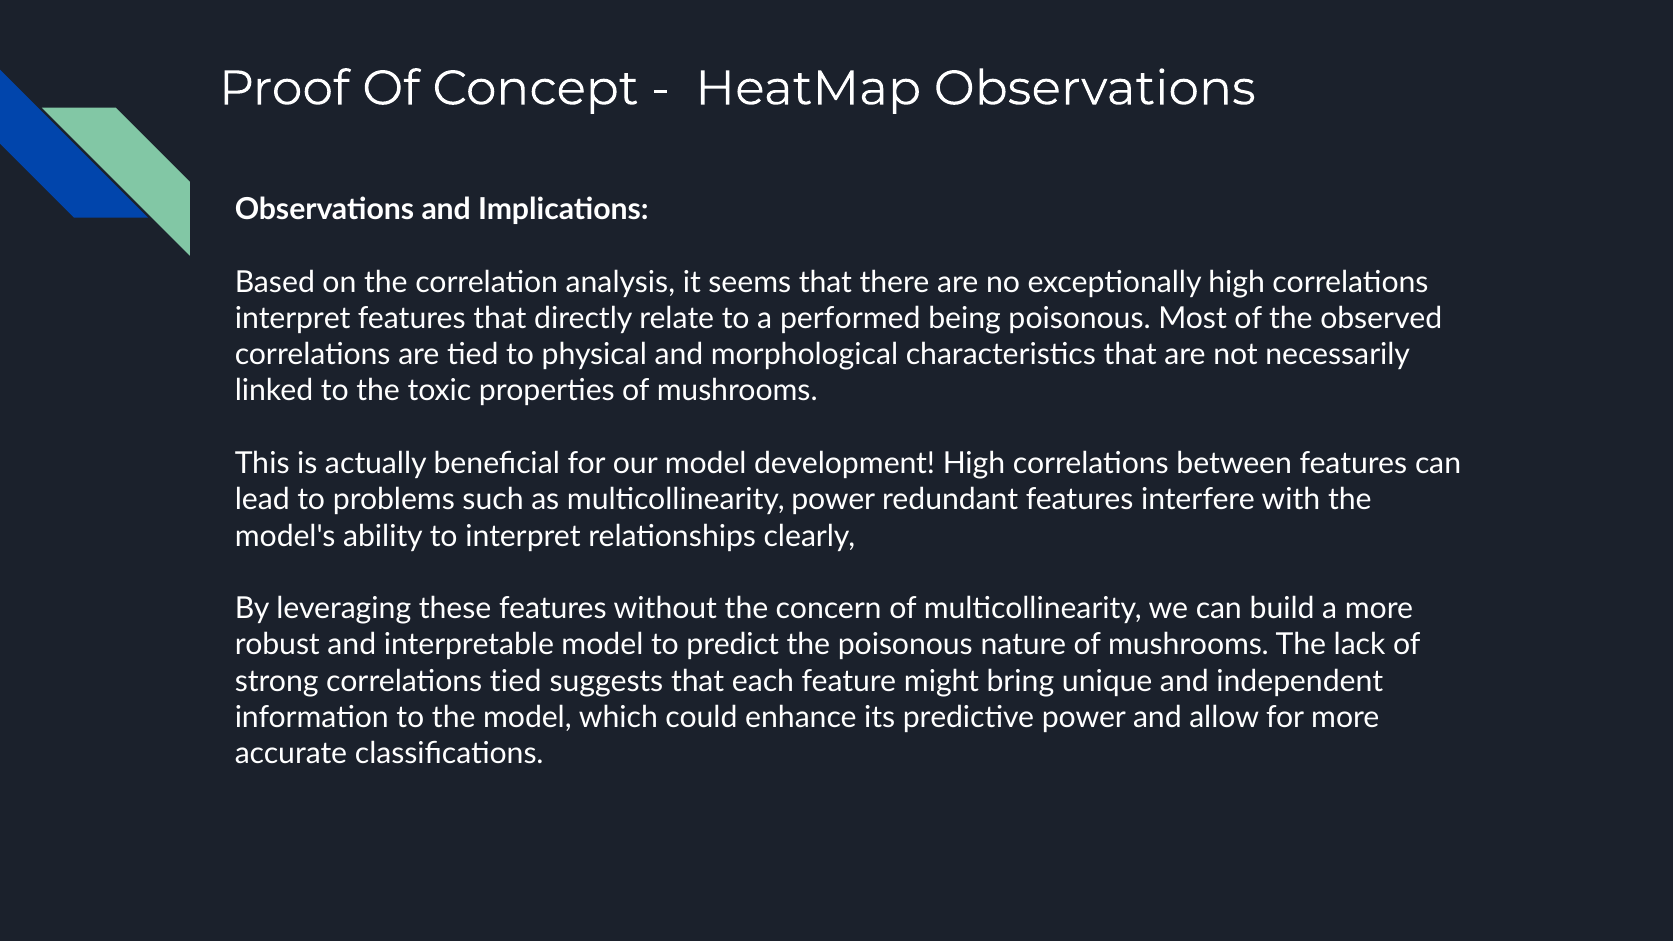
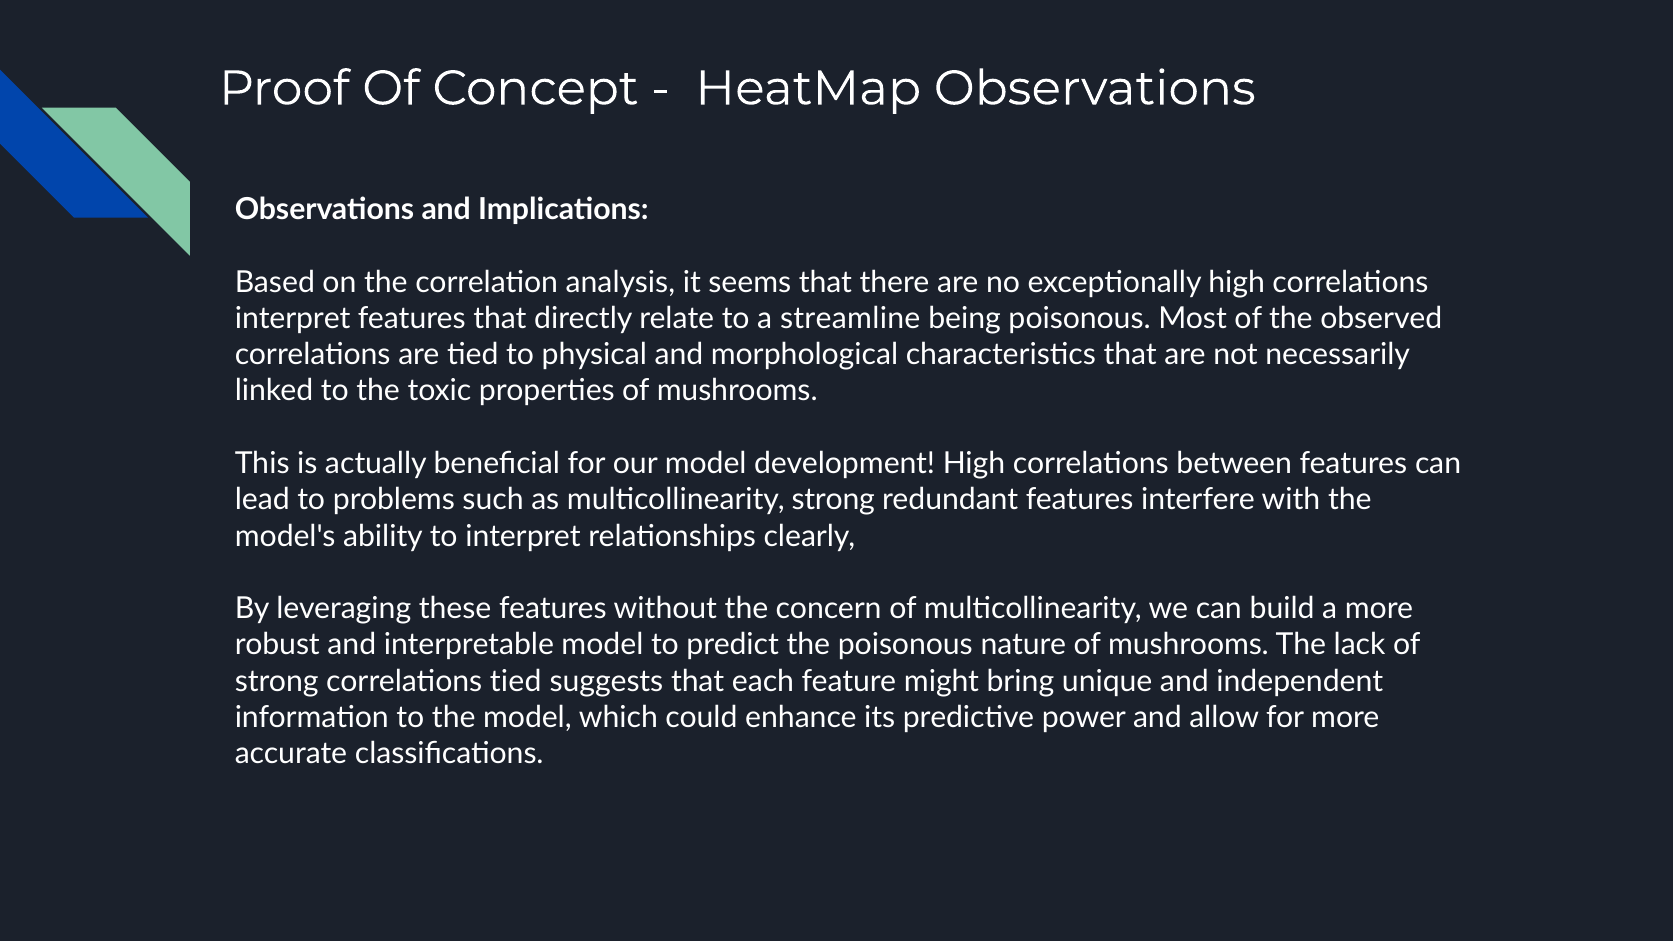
performed: performed -> streamline
multicollinearity power: power -> strong
